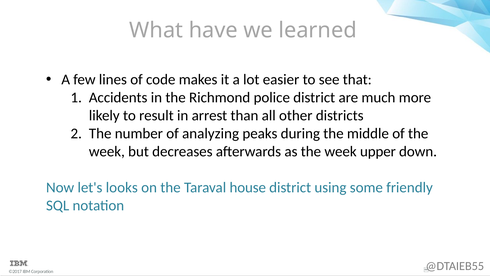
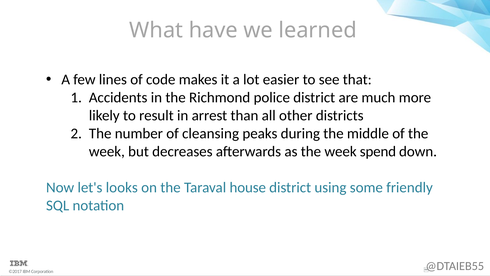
analyzing: analyzing -> cleansing
upper: upper -> spend
